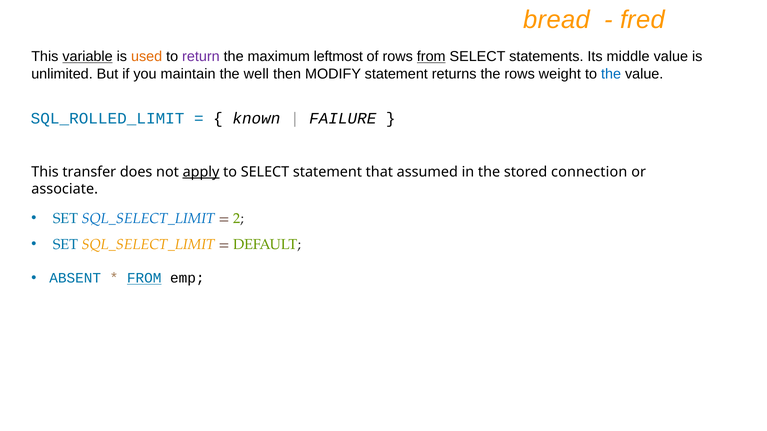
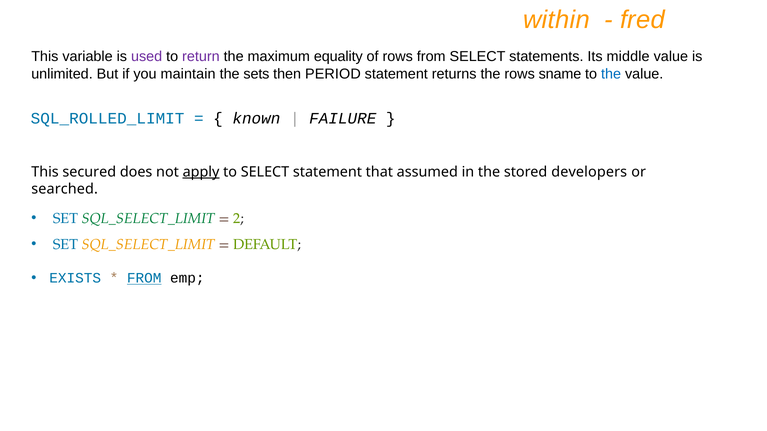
bread: bread -> within
variable underline: present -> none
used colour: orange -> purple
leftmost: leftmost -> equality
from at (431, 57) underline: present -> none
well: well -> sets
MODIFY: MODIFY -> PERIOD
weight: weight -> sname
transfer: transfer -> secured
connection: connection -> developers
associate: associate -> searched
SQL_SELECT_LIMIT at (148, 219) colour: blue -> green
ABSENT: ABSENT -> EXISTS
